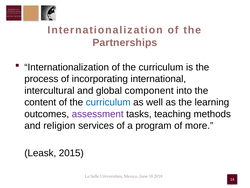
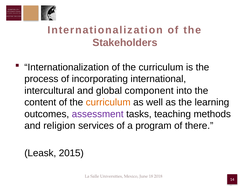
Partnerships: Partnerships -> Stakeholders
curriculum at (108, 102) colour: blue -> orange
more: more -> there
